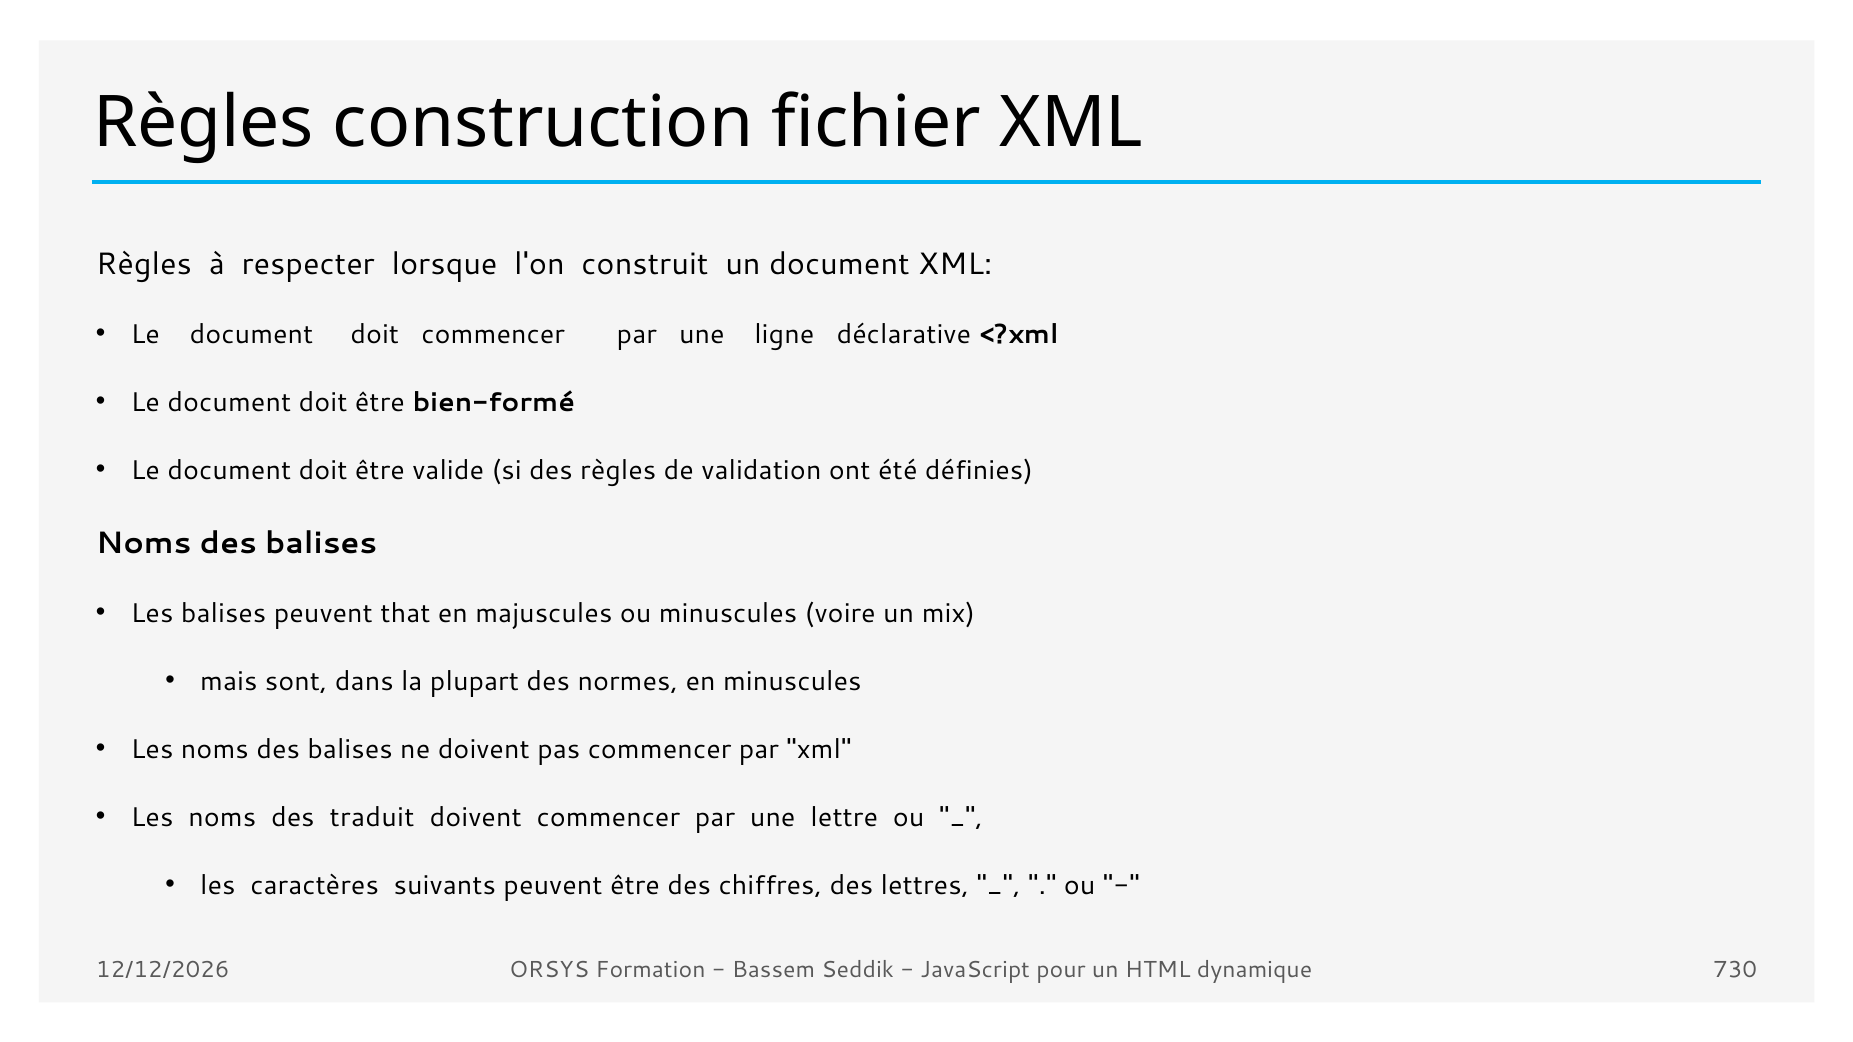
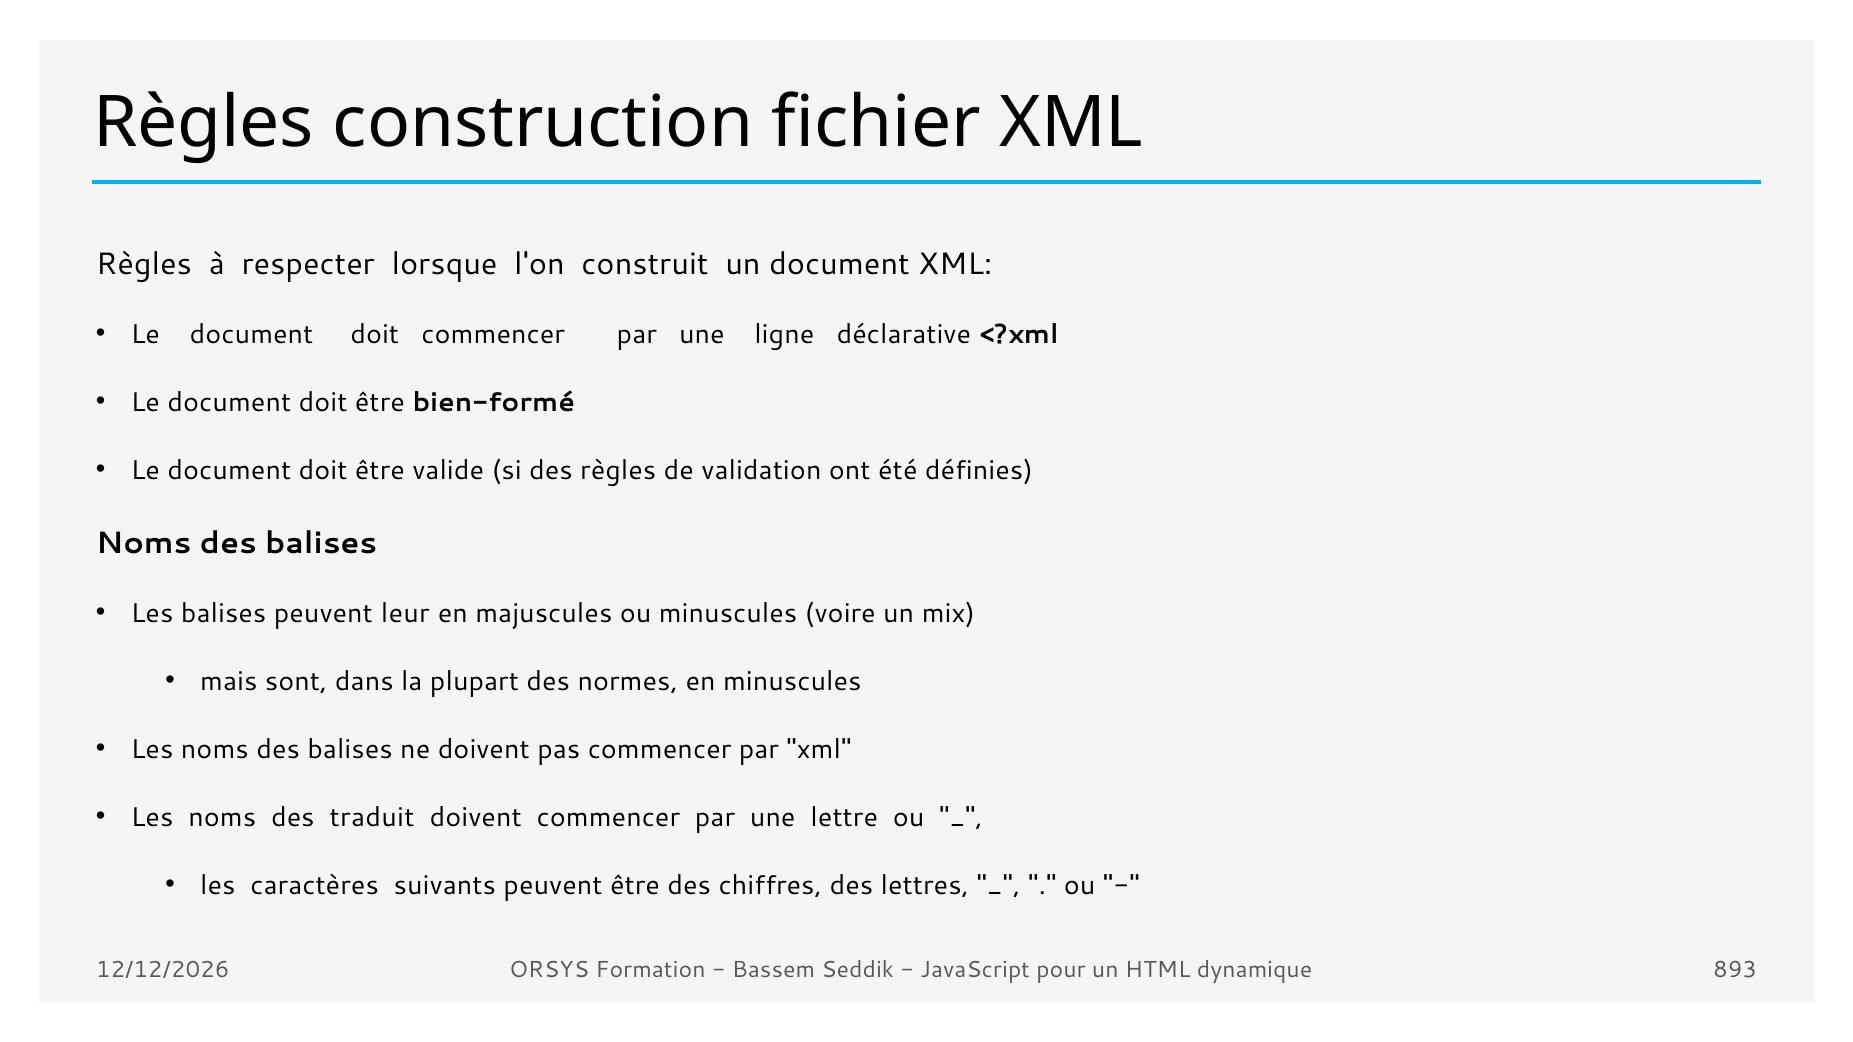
that: that -> leur
730: 730 -> 893
